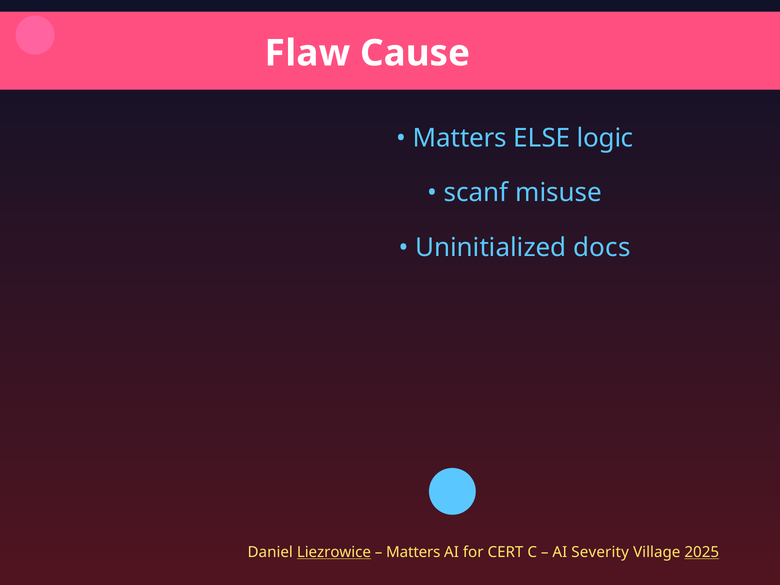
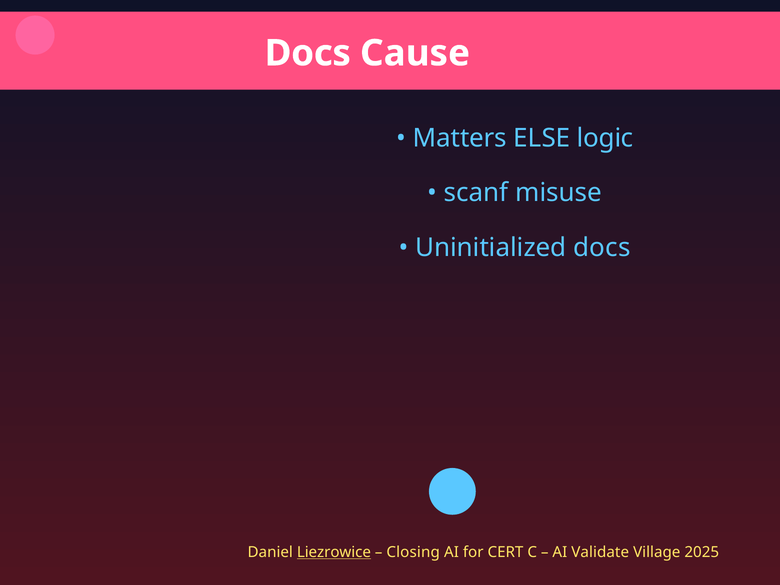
Flaw at (307, 53): Flaw -> Docs
Matters at (413, 552): Matters -> Closing
Severity: Severity -> Validate
2025 underline: present -> none
